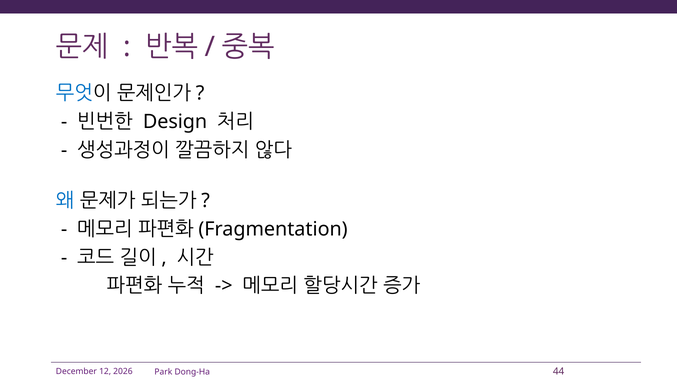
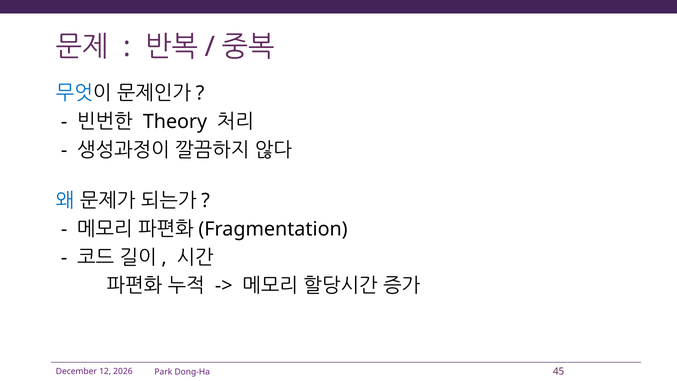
Design: Design -> Theory
44: 44 -> 45
